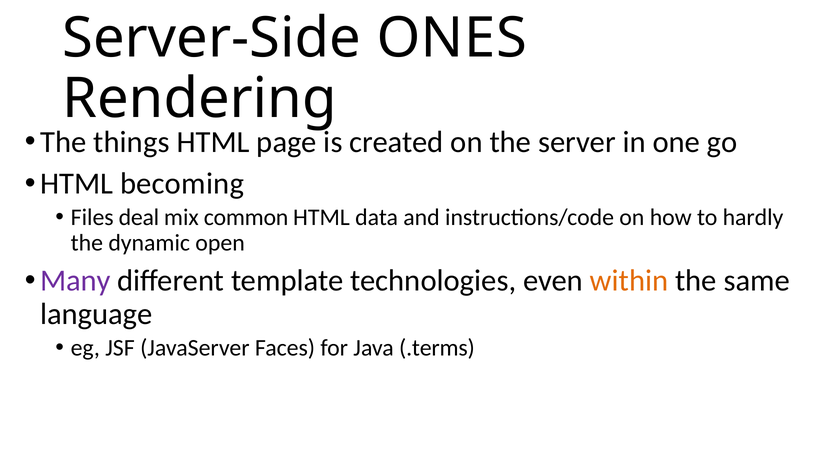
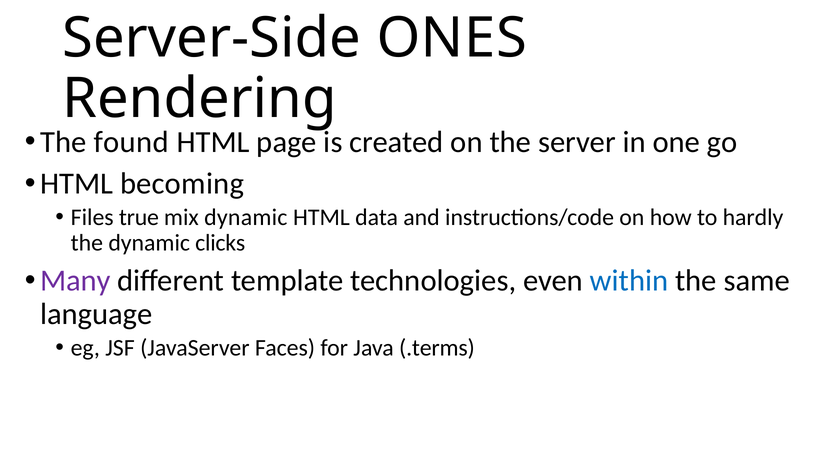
things: things -> found
deal: deal -> true
mix common: common -> dynamic
open: open -> clicks
within colour: orange -> blue
